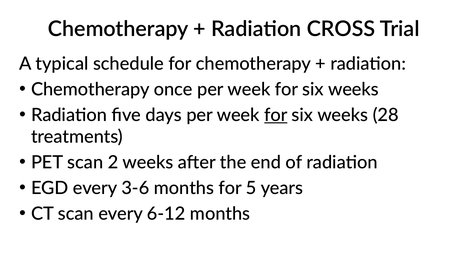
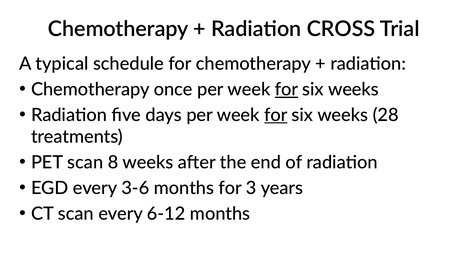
for at (287, 89) underline: none -> present
2: 2 -> 8
5: 5 -> 3
